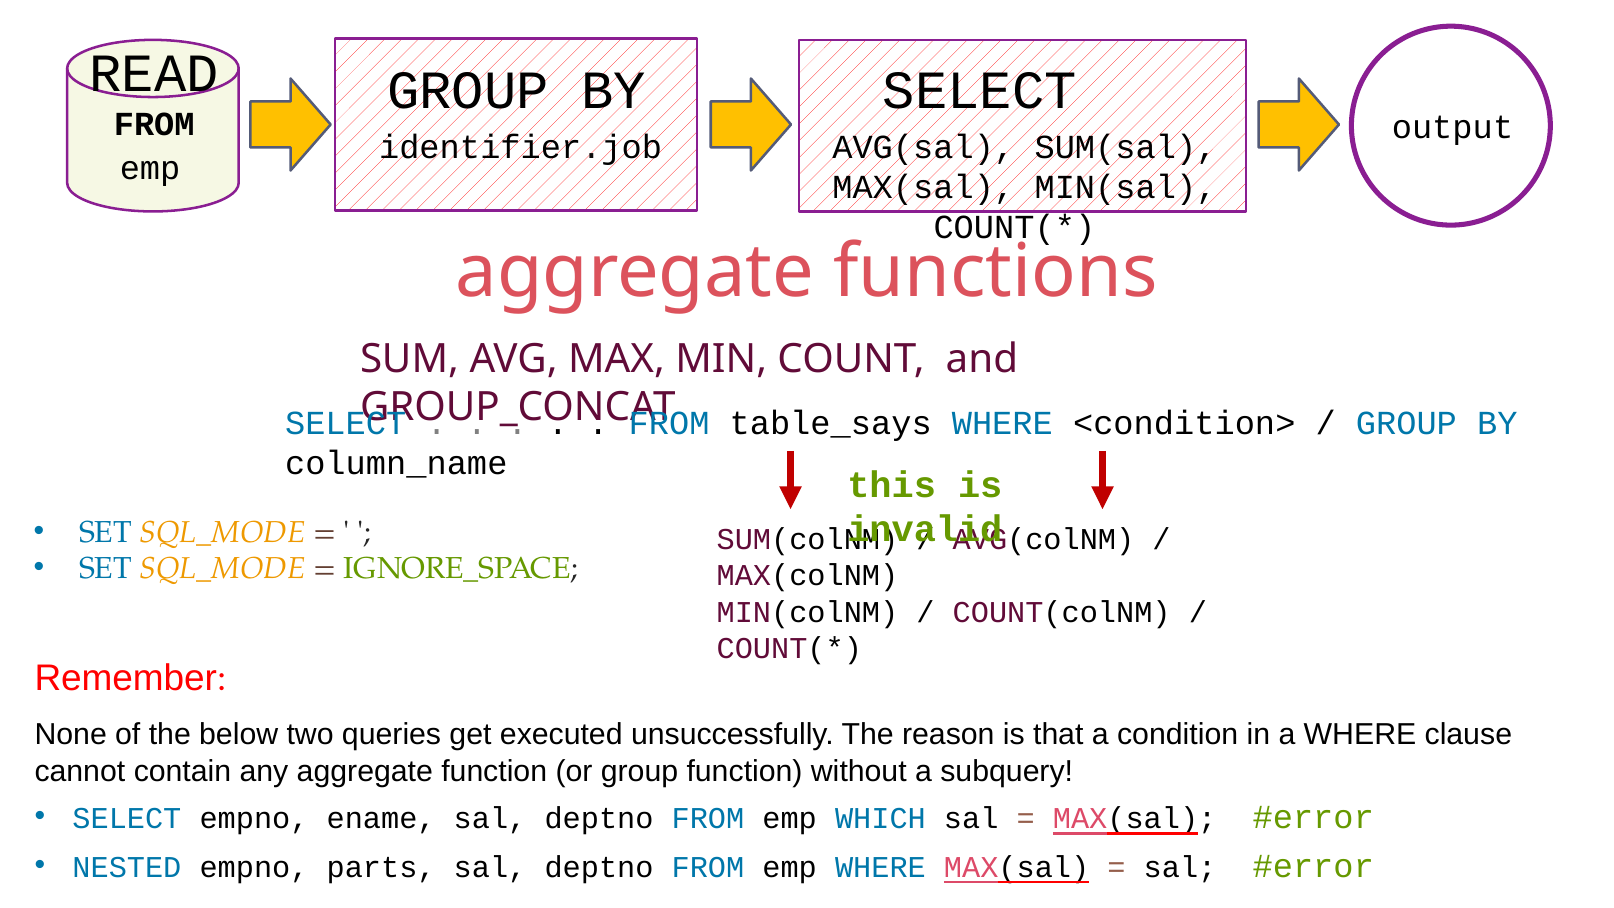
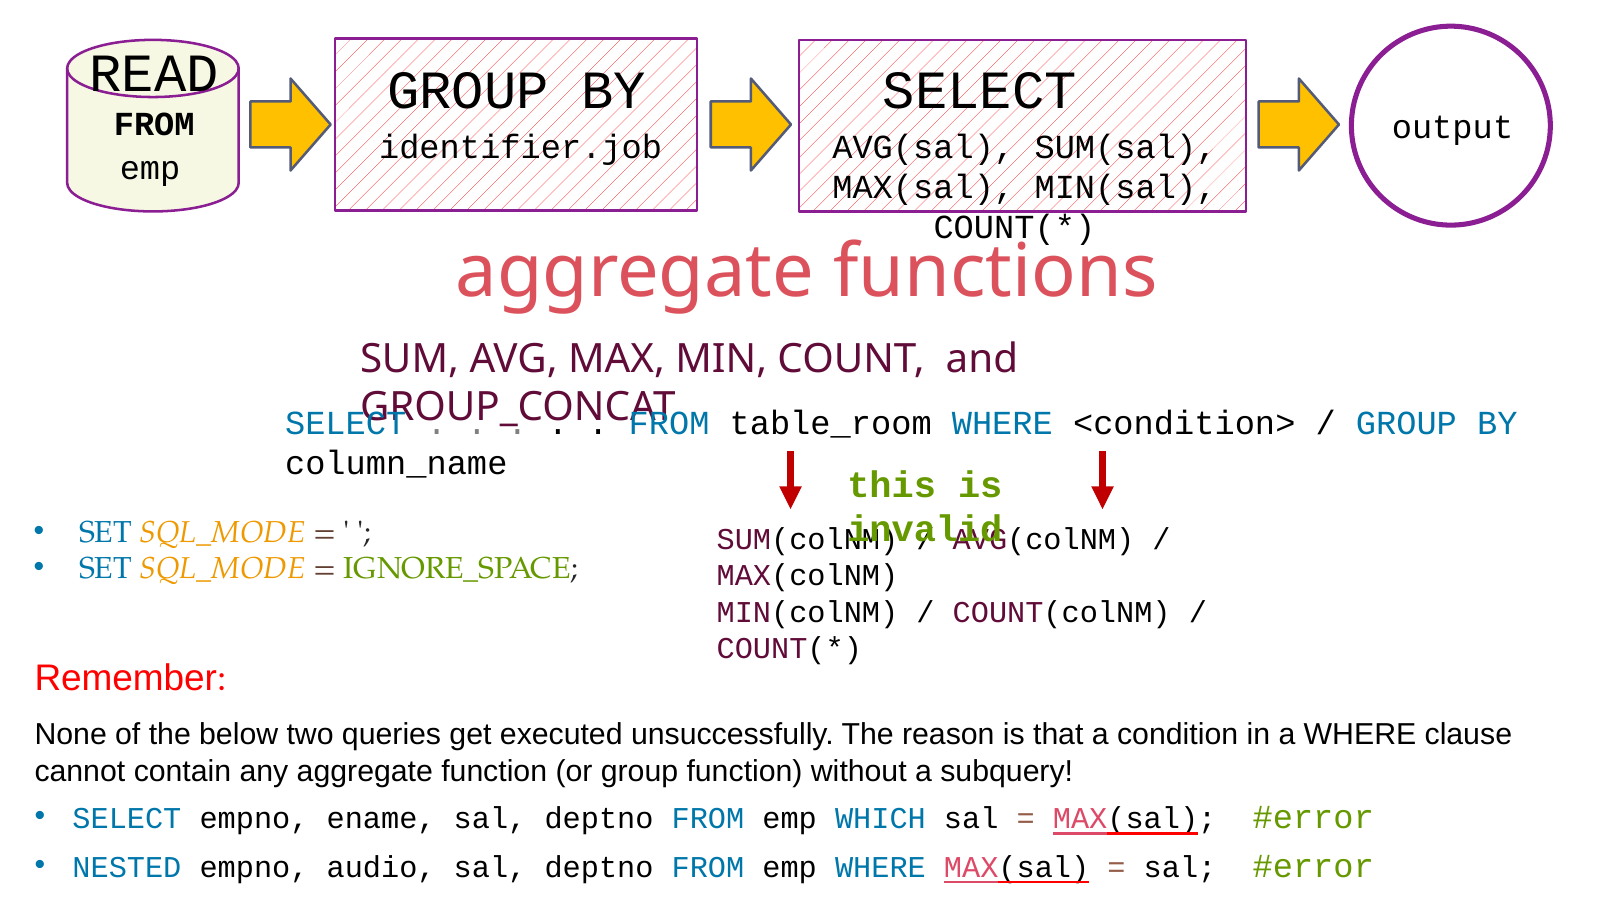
table_says: table_says -> table_room
parts: parts -> audio
